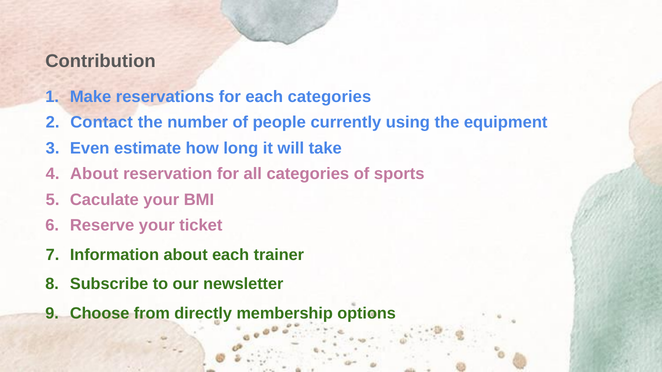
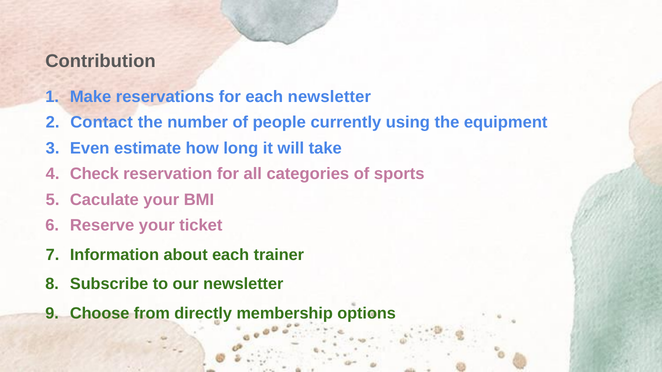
each categories: categories -> newsletter
About at (94, 174): About -> Check
